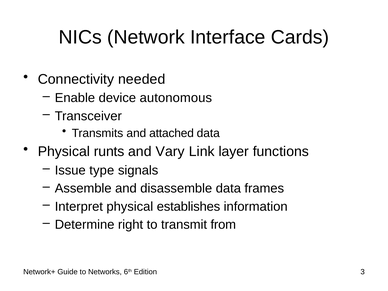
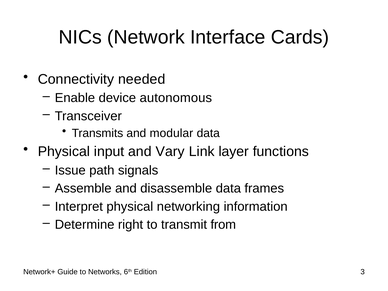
attached: attached -> modular
runts: runts -> input
type: type -> path
establishes: establishes -> networking
